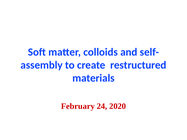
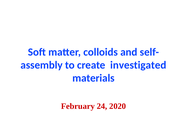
restructured: restructured -> investigated
